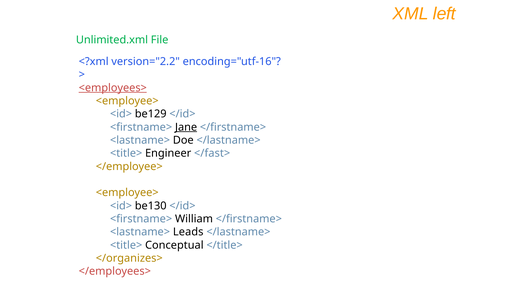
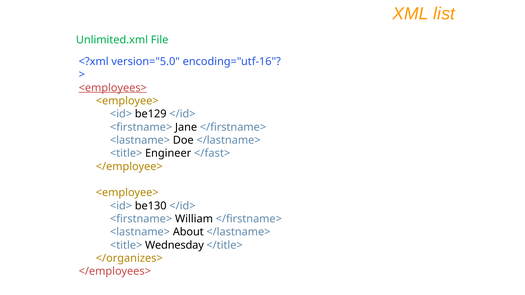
left: left -> list
version="2.2: version="2.2 -> version="5.0
Jane underline: present -> none
Leads: Leads -> About
Conceptual: Conceptual -> Wednesday
